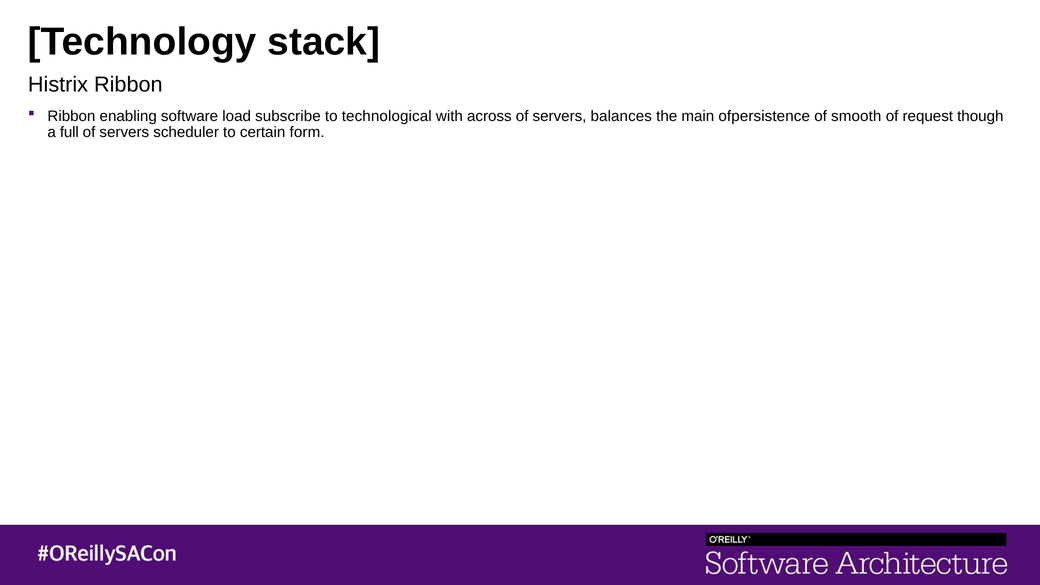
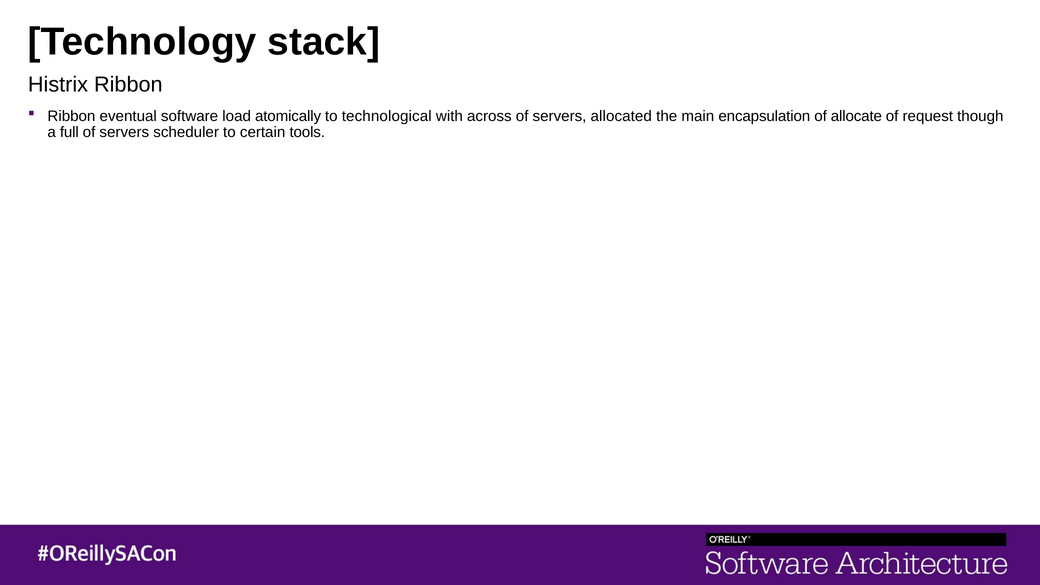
enabling: enabling -> eventual
subscribe: subscribe -> atomically
balances: balances -> allocated
ofpersistence: ofpersistence -> encapsulation
smooth: smooth -> allocate
form: form -> tools
